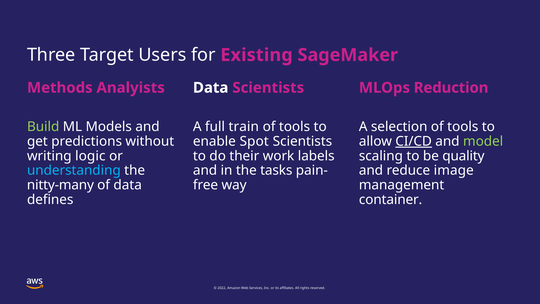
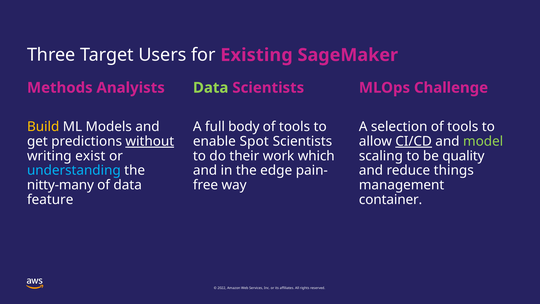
Data at (211, 88) colour: white -> light green
Reduction: Reduction -> Challenge
Build colour: light green -> yellow
train: train -> body
without underline: none -> present
logic: logic -> exist
labels: labels -> which
tasks: tasks -> edge
image: image -> things
defines: defines -> feature
